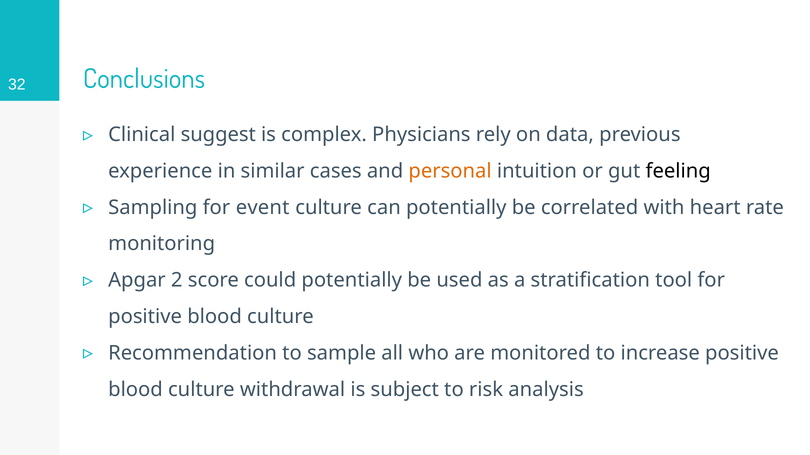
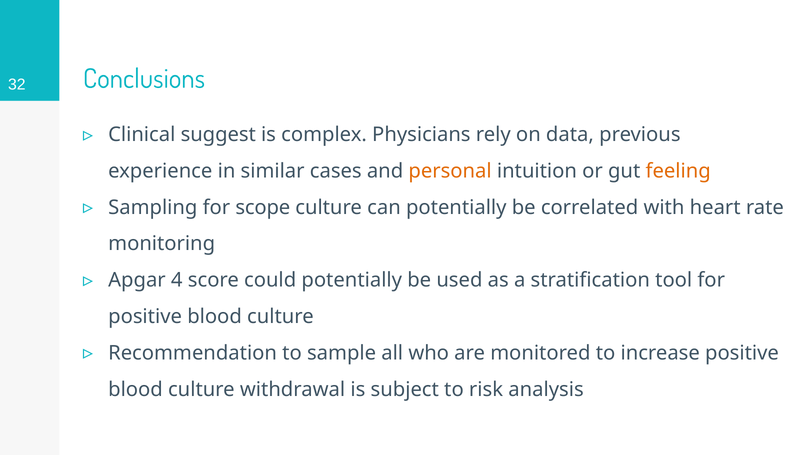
feeling colour: black -> orange
event: event -> scope
2: 2 -> 4
